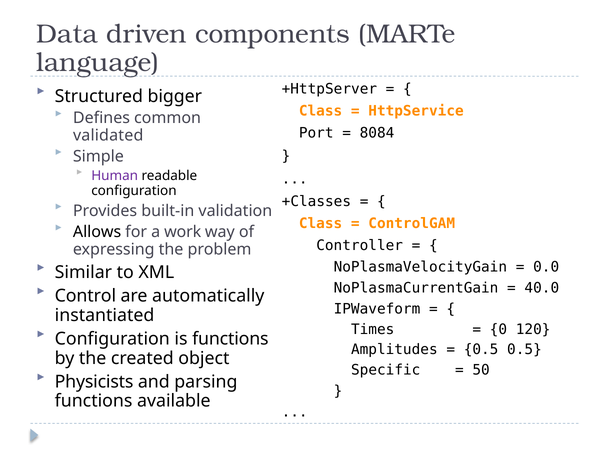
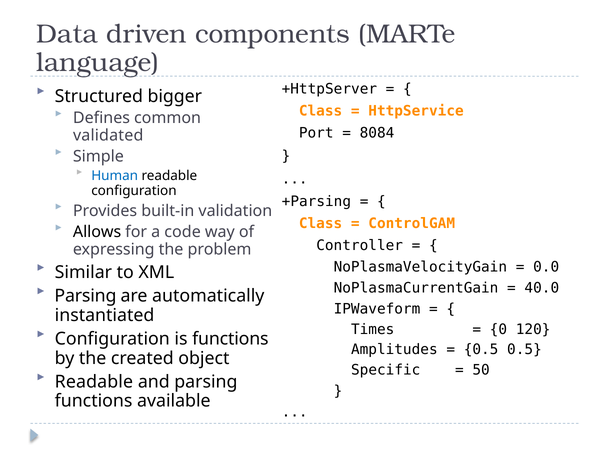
Human colour: purple -> blue
+Classes: +Classes -> +Parsing
work: work -> code
Control at (85, 296): Control -> Parsing
Physicists at (94, 382): Physicists -> Readable
